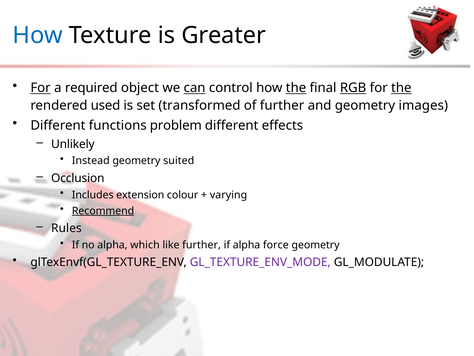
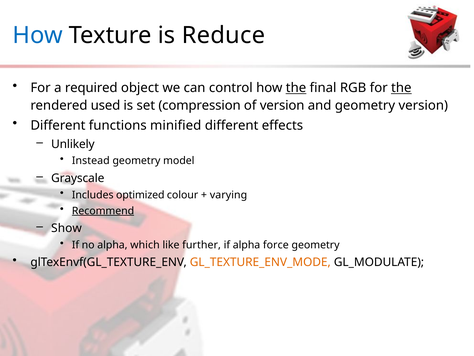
Greater: Greater -> Reduce
For at (41, 88) underline: present -> none
can underline: present -> none
RGB underline: present -> none
transformed: transformed -> compression
of further: further -> version
geometry images: images -> version
problem: problem -> minified
suited: suited -> model
Occlusion: Occlusion -> Grayscale
extension: extension -> optimized
Rules: Rules -> Show
GL_TEXTURE_ENV_MODE colour: purple -> orange
